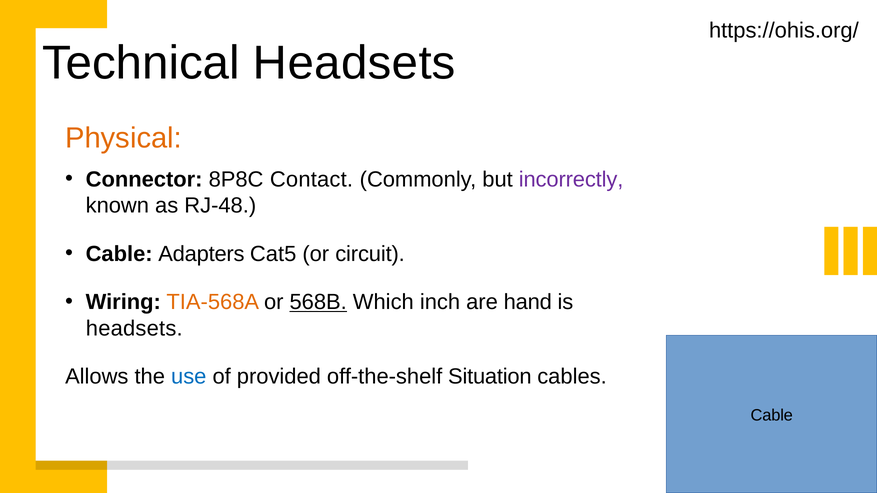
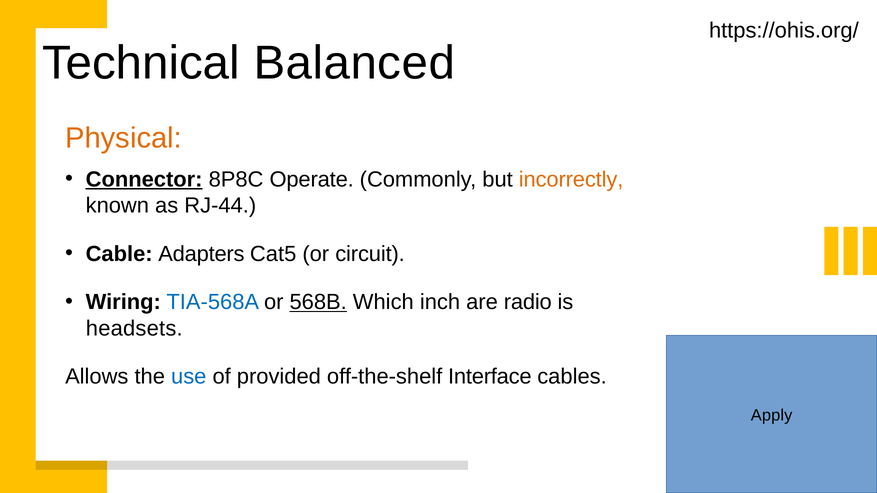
Technical Headsets: Headsets -> Balanced
Connector underline: none -> present
Contact: Contact -> Operate
incorrectly colour: purple -> orange
RJ-48: RJ-48 -> RJ-44
TIA-568A colour: orange -> blue
hand: hand -> radio
Situation: Situation -> Interface
Cable at (772, 416): Cable -> Apply
